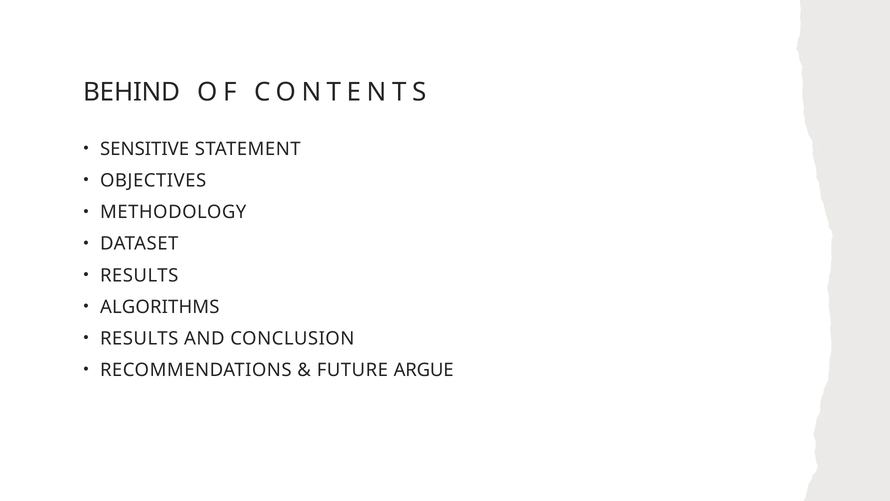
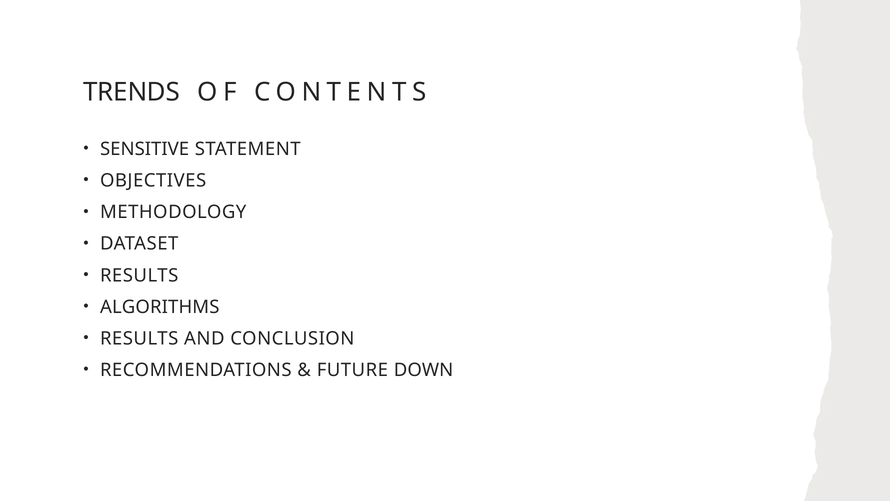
BEHIND: BEHIND -> TRENDS
ARGUE: ARGUE -> DOWN
